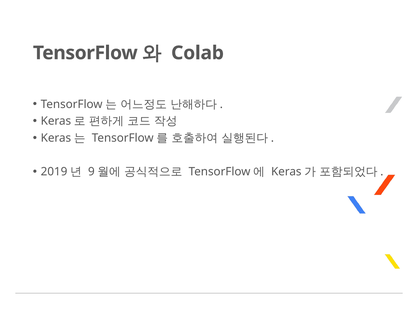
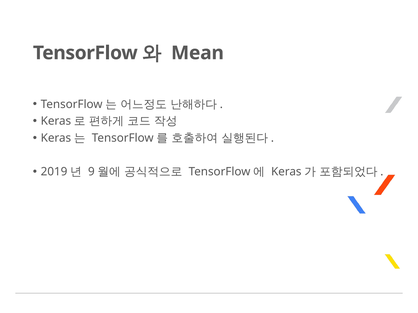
Colab: Colab -> Mean
